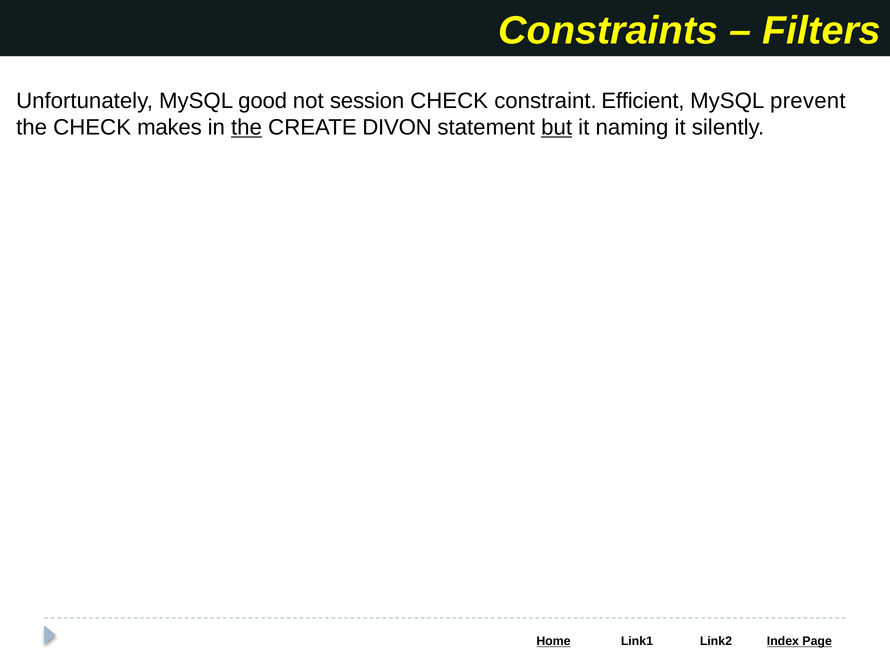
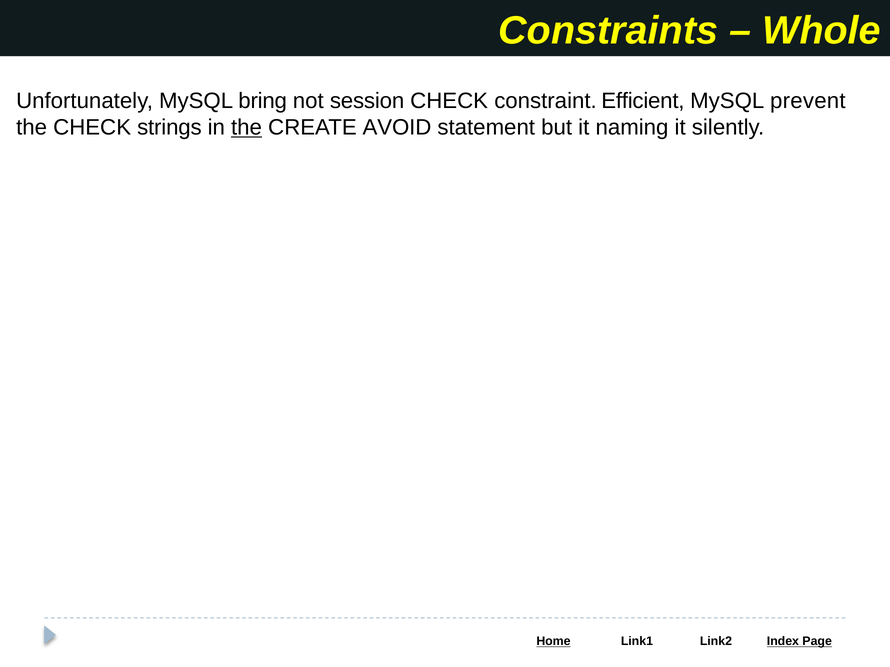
Filters: Filters -> Whole
good: good -> bring
makes: makes -> strings
DIVON: DIVON -> AVOID
but underline: present -> none
